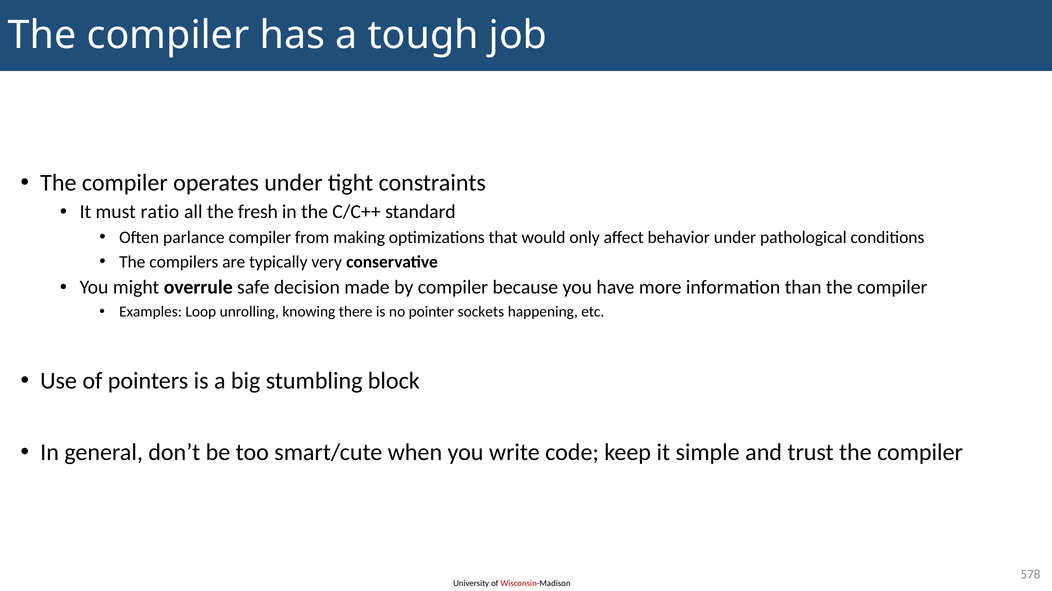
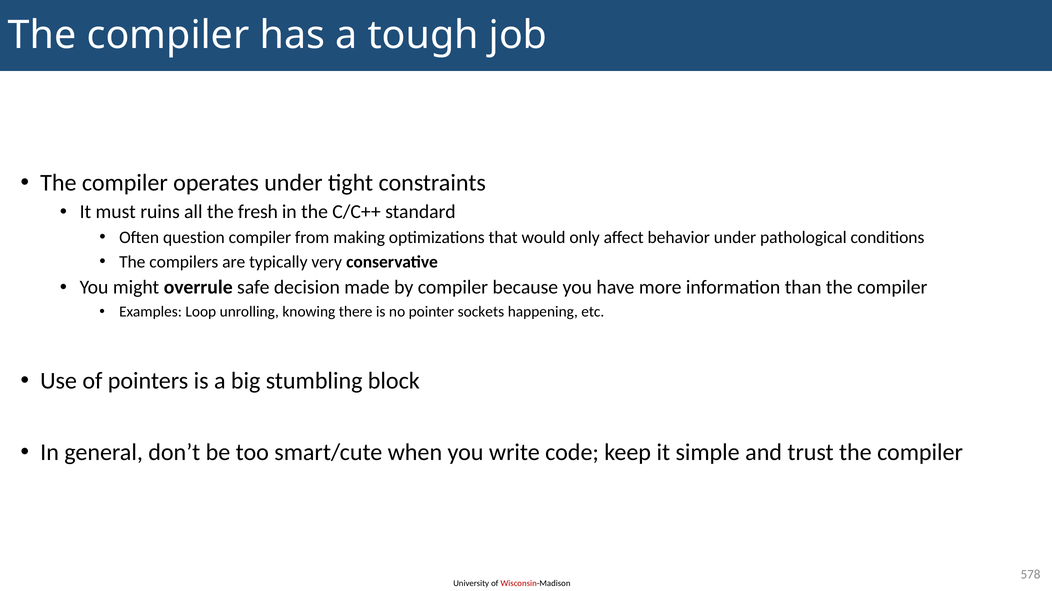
ratio: ratio -> ruins
parlance: parlance -> question
